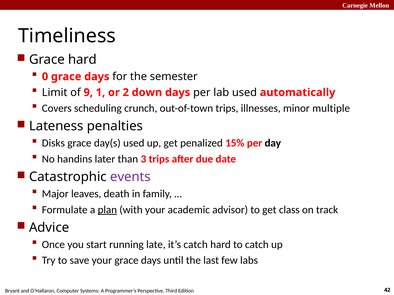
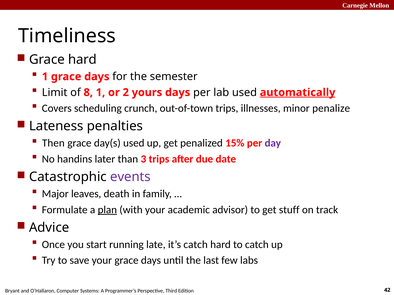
0 at (45, 77): 0 -> 1
9: 9 -> 8
down: down -> yours
automatically underline: none -> present
multiple: multiple -> penalize
Disks: Disks -> Then
day colour: black -> purple
class: class -> stuff
